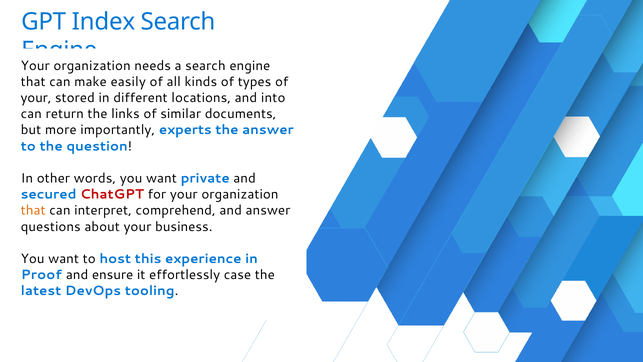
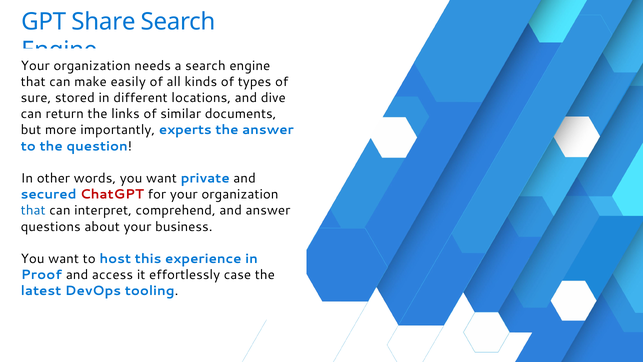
Index: Index -> Share
your at (36, 98): your -> sure
into: into -> dive
that at (33, 210) colour: orange -> blue
ensure: ensure -> access
